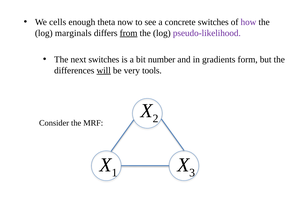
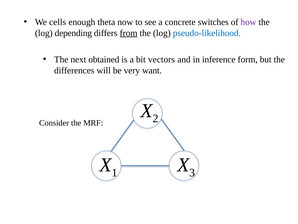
marginals: marginals -> depending
pseudo-likelihood colour: purple -> blue
next switches: switches -> obtained
number: number -> vectors
gradients: gradients -> inference
will underline: present -> none
tools: tools -> want
